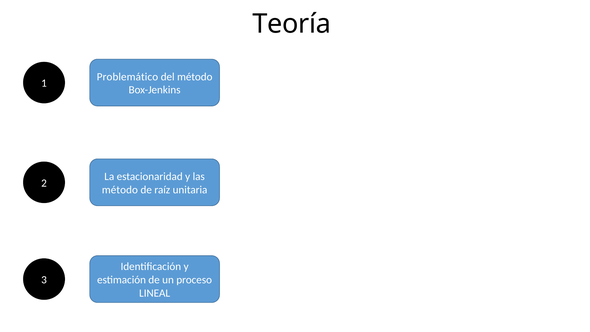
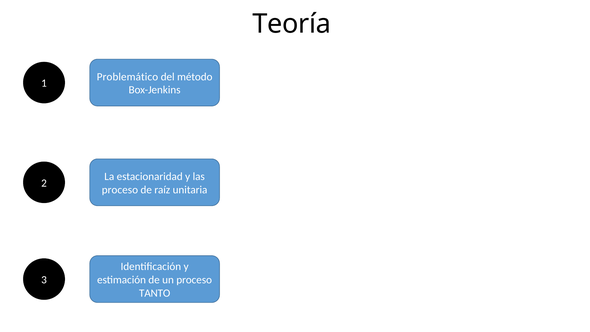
método at (120, 190): método -> proceso
LINEAL: LINEAL -> TANTO
